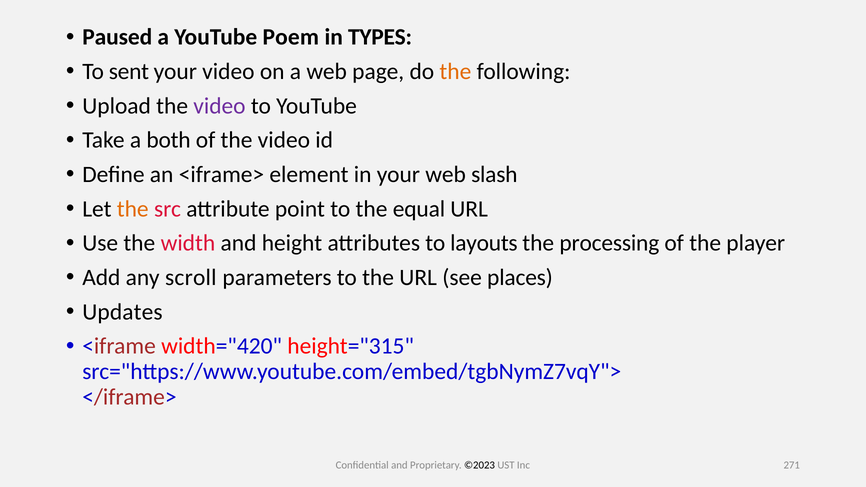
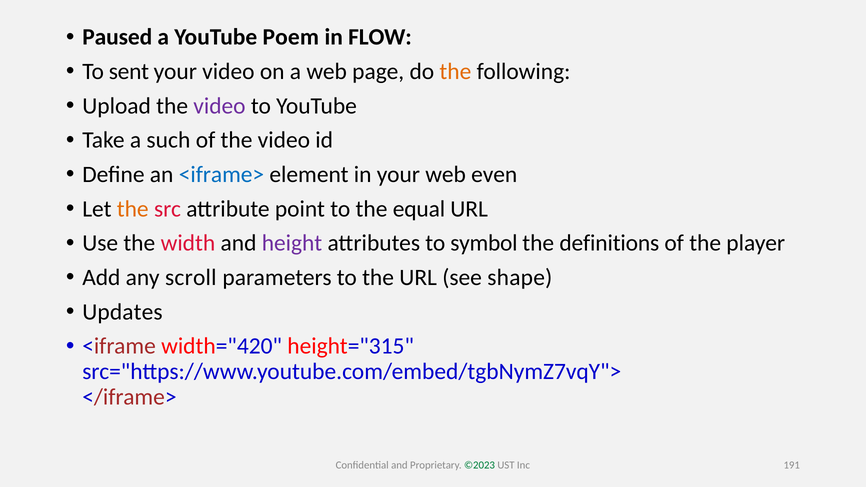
TYPES: TYPES -> FLOW
both: both -> such
<iframe> colour: black -> blue
slash: slash -> even
height colour: black -> purple
layouts: layouts -> symbol
processing: processing -> definitions
places: places -> shape
©2023 colour: black -> green
271: 271 -> 191
